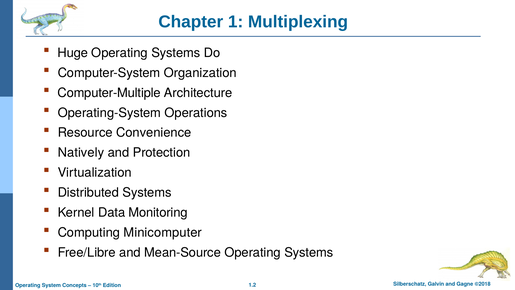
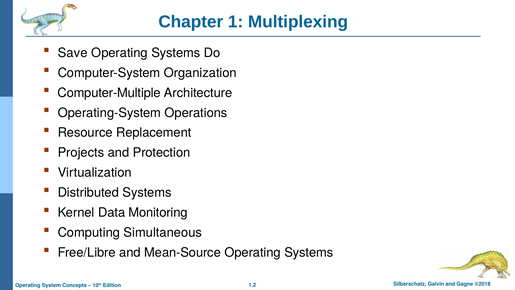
Huge: Huge -> Save
Convenience: Convenience -> Replacement
Natively: Natively -> Projects
Minicomputer: Minicomputer -> Simultaneous
